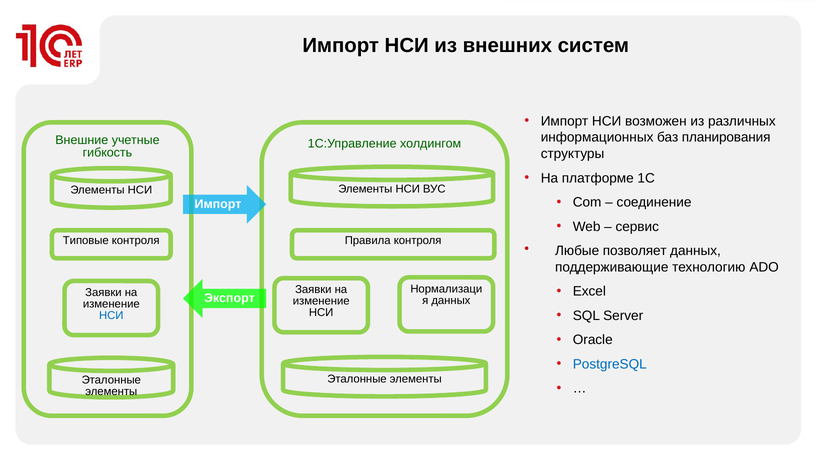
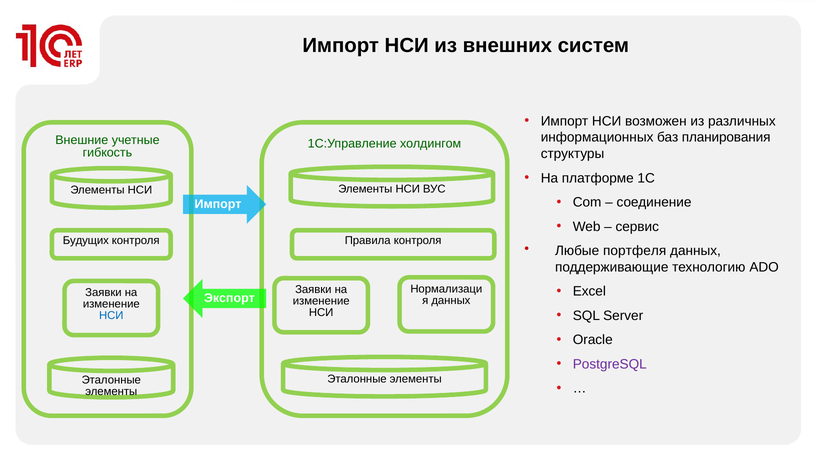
Типовые: Типовые -> Будущих
позволяет: позволяет -> портфеля
PostgreSQL colour: blue -> purple
